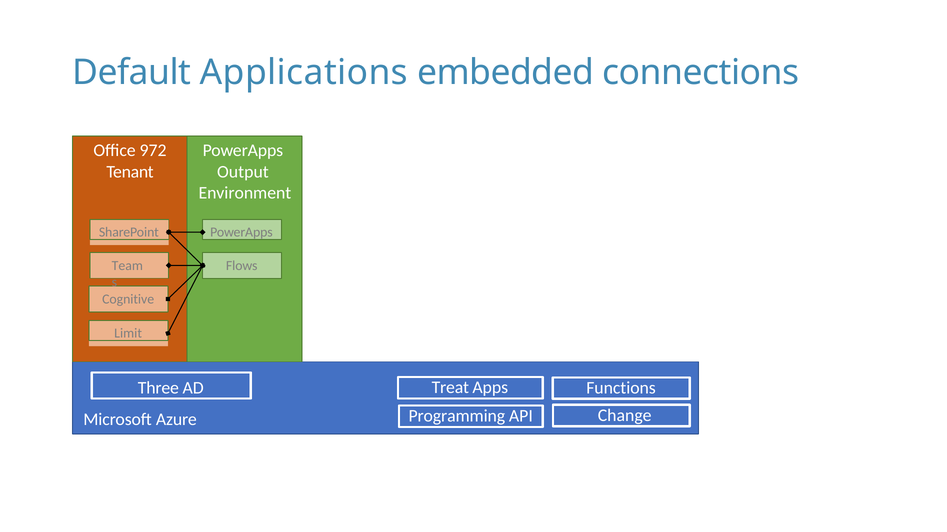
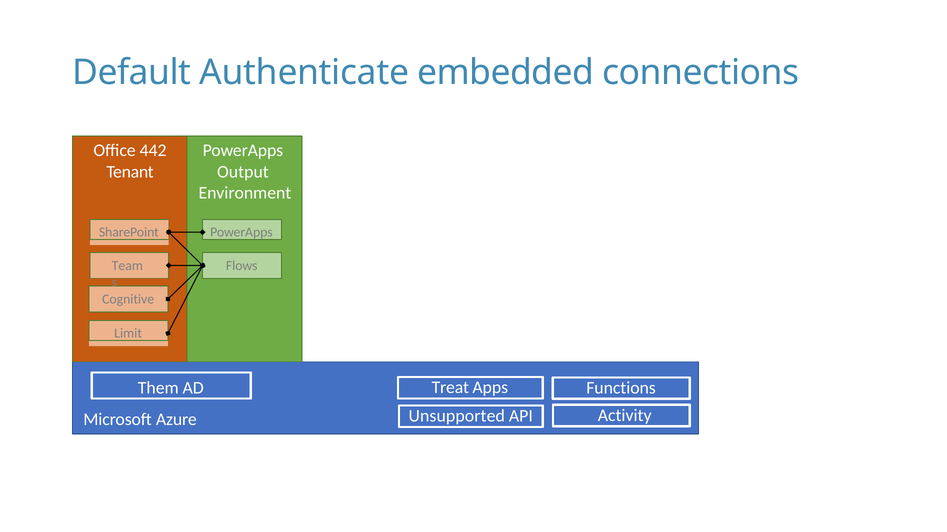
Applications: Applications -> Authenticate
972: 972 -> 442
Three: Three -> Them
Change: Change -> Activity
Programming: Programming -> Unsupported
